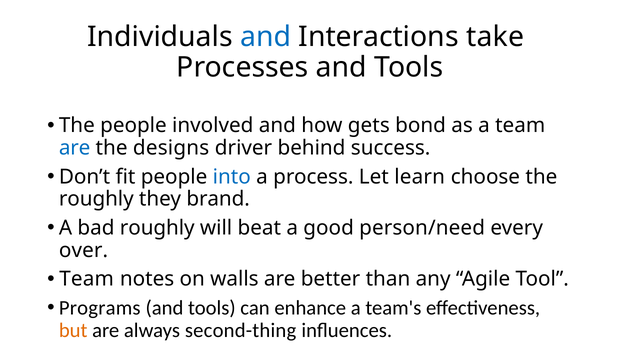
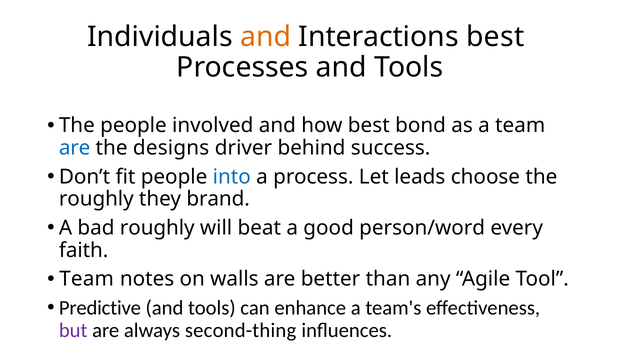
and at (266, 37) colour: blue -> orange
Interactions take: take -> best
how gets: gets -> best
learn: learn -> leads
person/need: person/need -> person/word
over: over -> faith
Programs: Programs -> Predictive
but colour: orange -> purple
